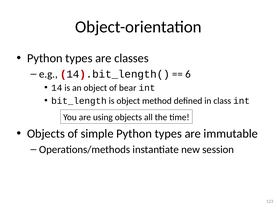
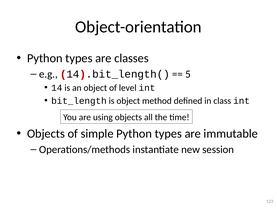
6: 6 -> 5
bear: bear -> level
